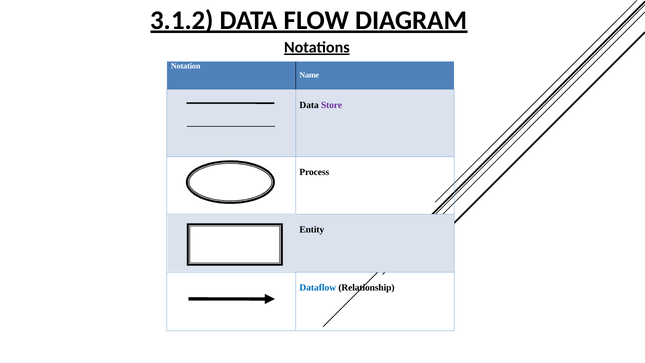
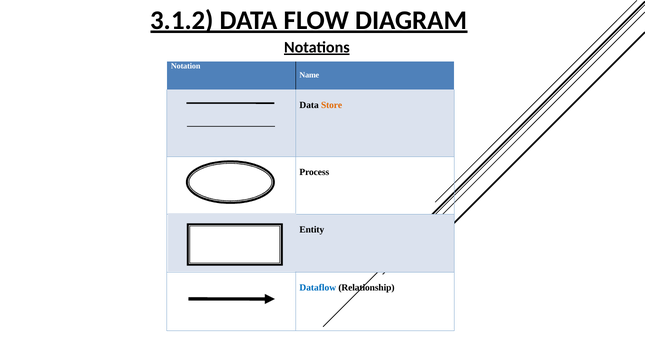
Store colour: purple -> orange
